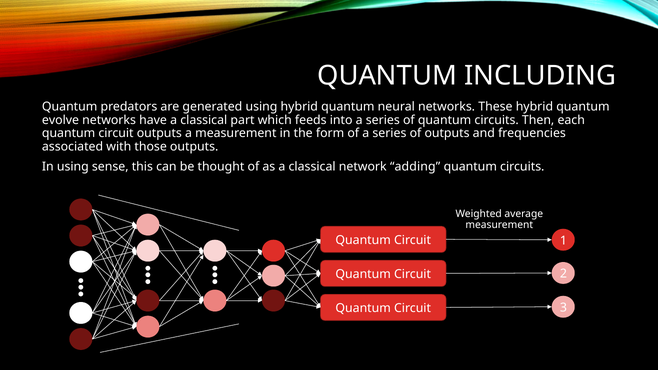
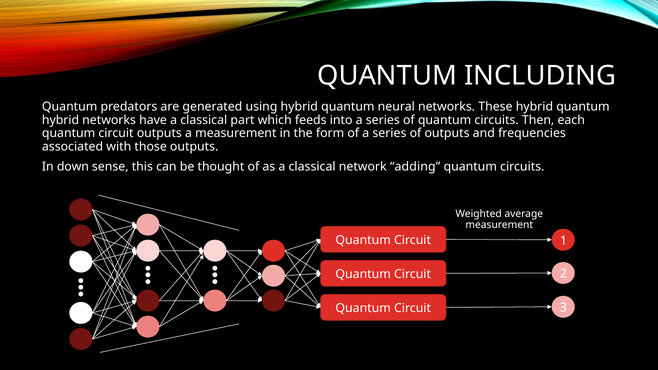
evolve at (60, 120): evolve -> hybrid
In using: using -> down
